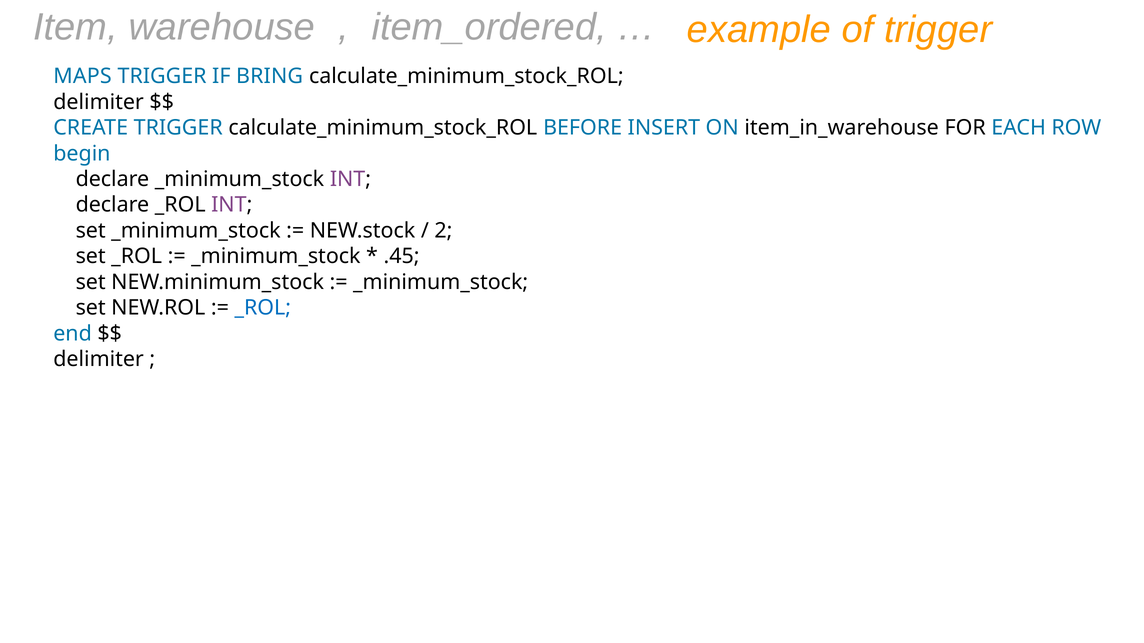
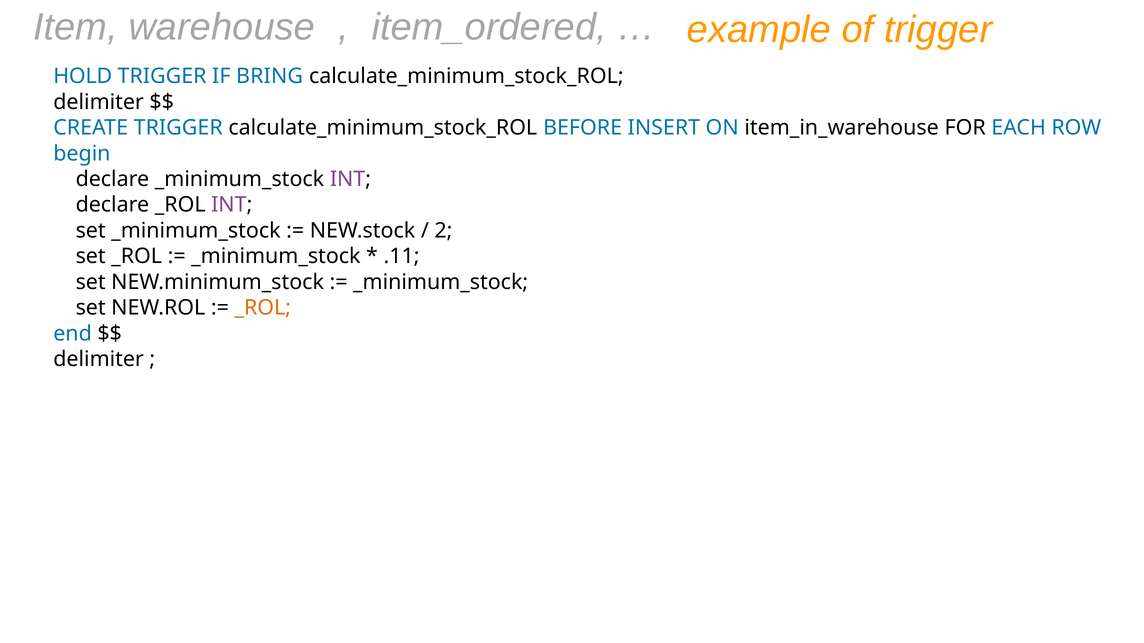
MAPS: MAPS -> HOLD
.45: .45 -> .11
_ROL at (263, 308) colour: blue -> orange
